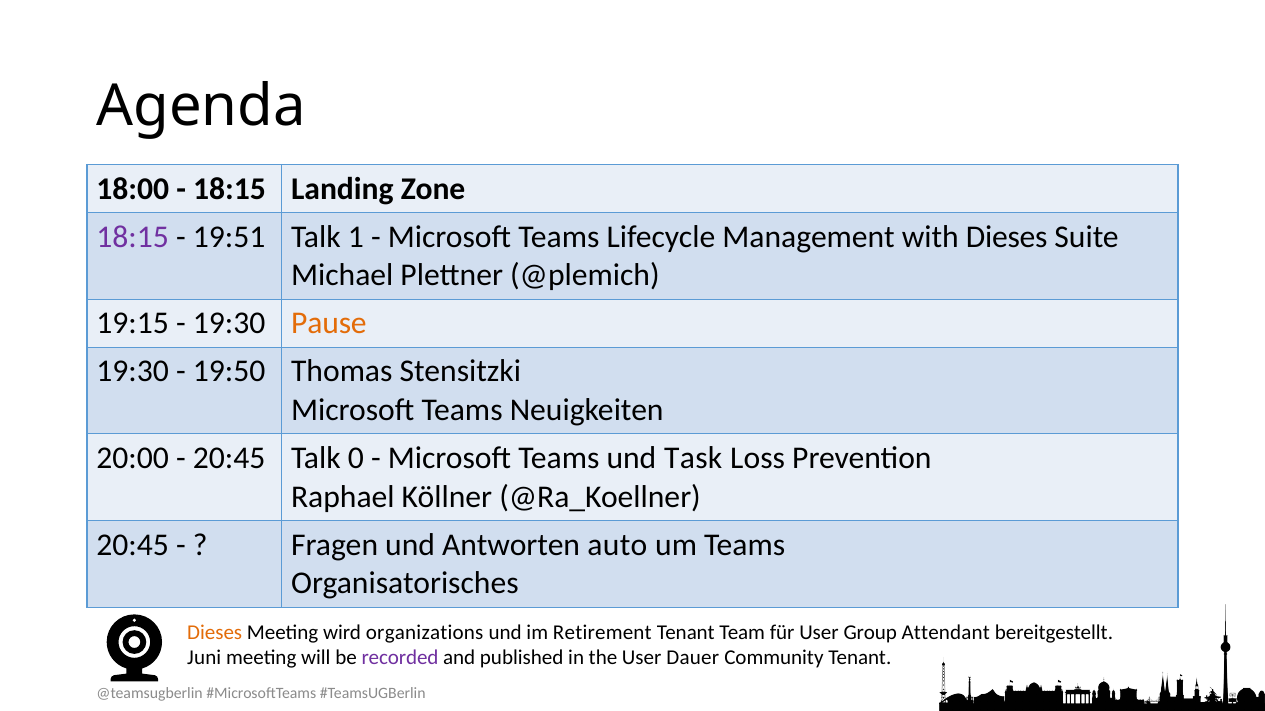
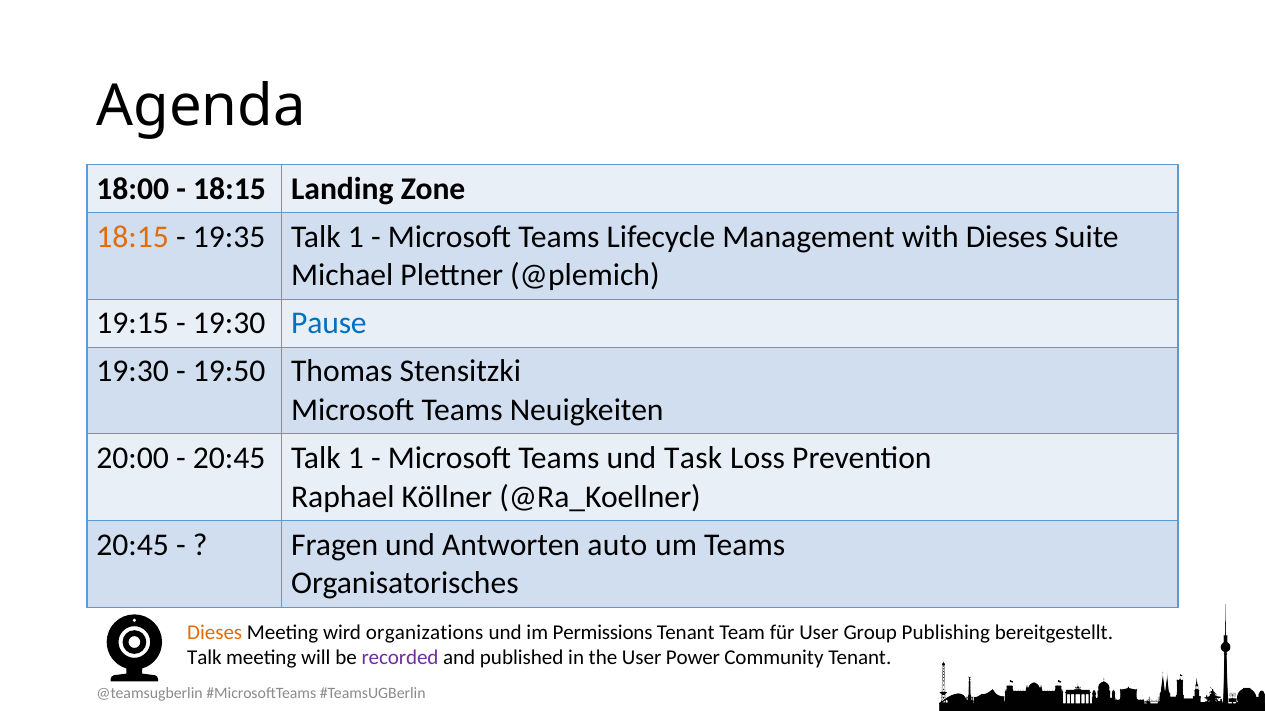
18:15 at (133, 237) colour: purple -> orange
19:51: 19:51 -> 19:35
Pause colour: orange -> blue
20:45 Talk 0: 0 -> 1
Retirement: Retirement -> Permissions
Attendant: Attendant -> Publishing
Juni at (204, 658): Juni -> Talk
Dauer: Dauer -> Power
